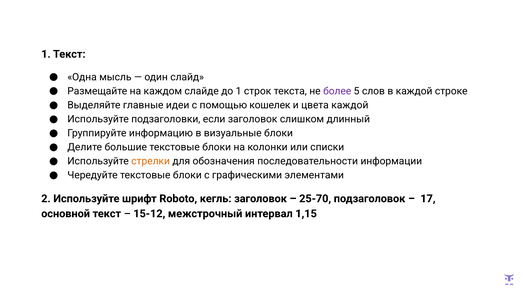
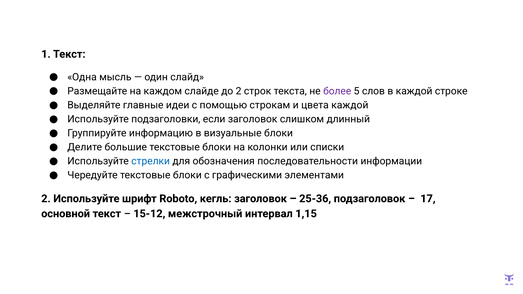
до 1: 1 -> 2
кошелек: кошелек -> строкам
стрелки colour: orange -> blue
25-70: 25-70 -> 25-36
